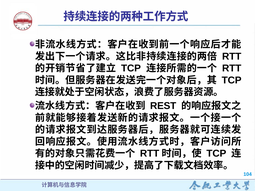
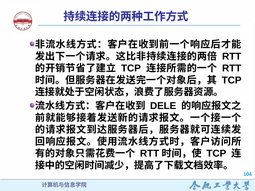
REST: REST -> DELE
